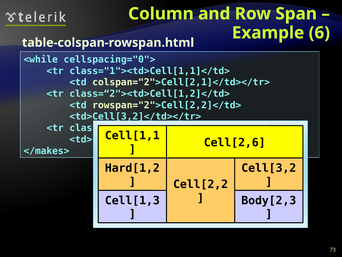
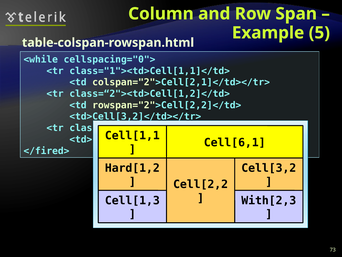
6: 6 -> 5
Cell[2,6: Cell[2,6 -> Cell[6,1
</makes>: </makes> -> </fired>
Body[2,3: Body[2,3 -> With[2,3
